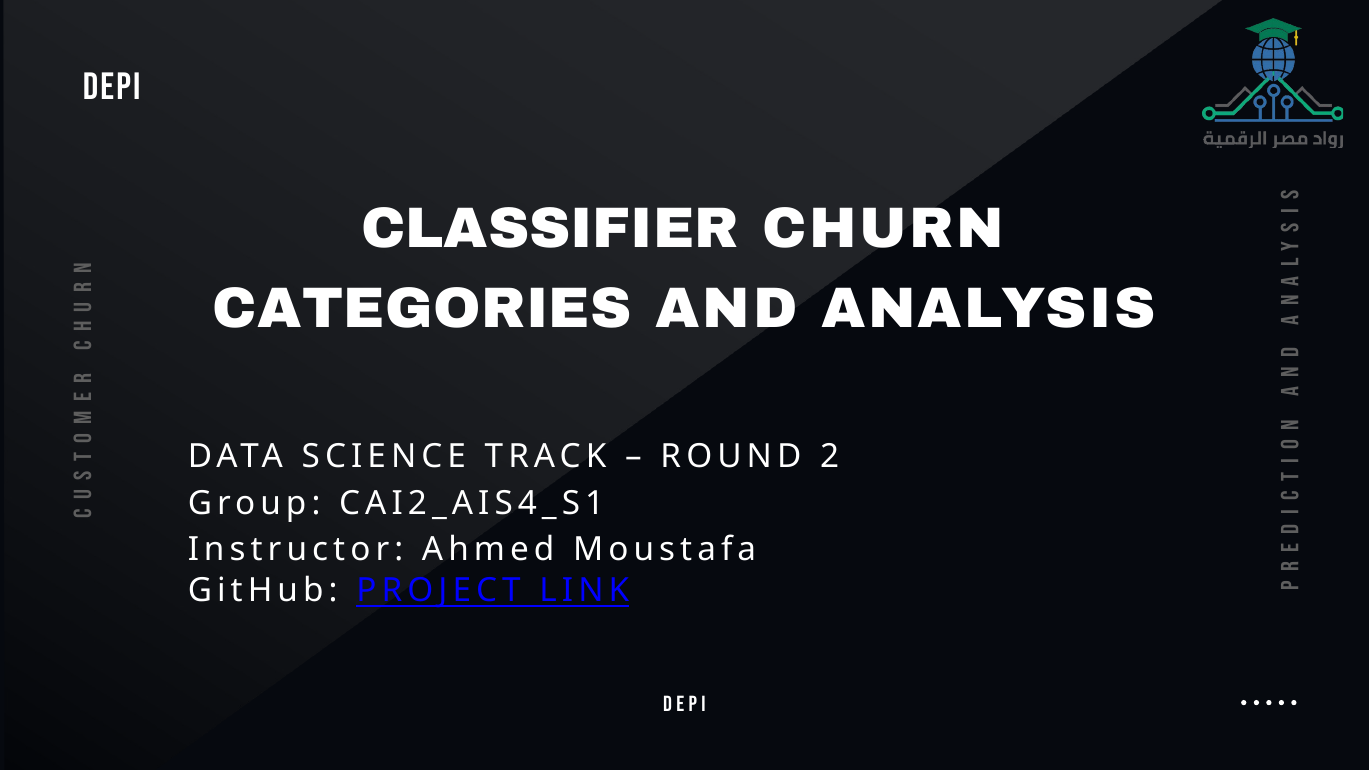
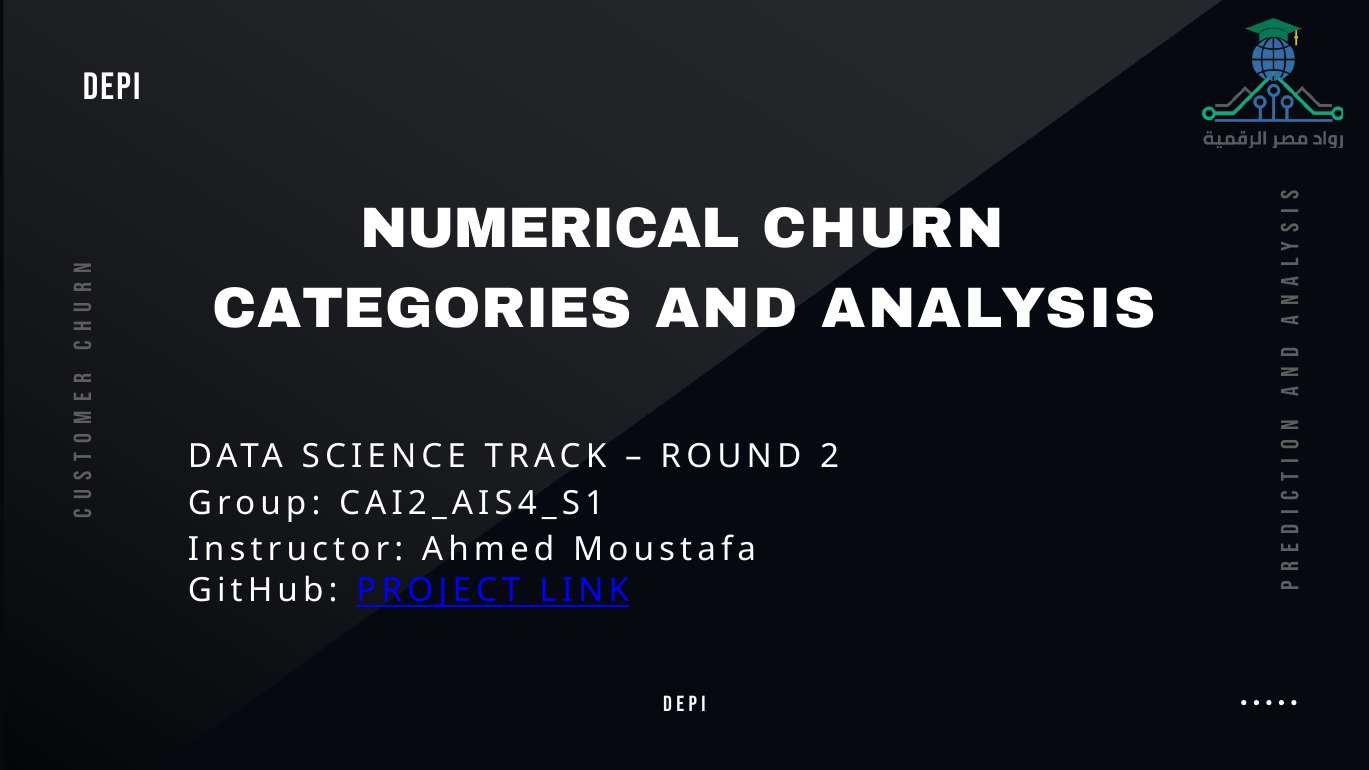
CLASSIFIER: CLASSIFIER -> NUMERICAL
